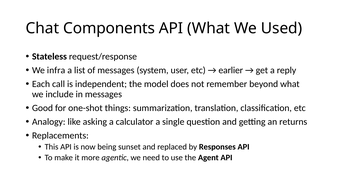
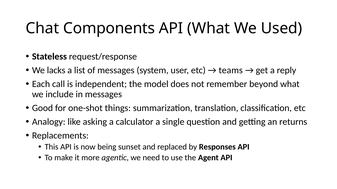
infra: infra -> lacks
earlier: earlier -> teams
